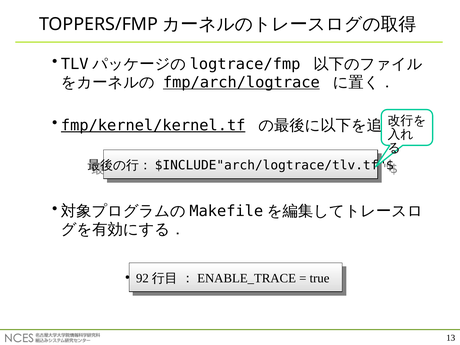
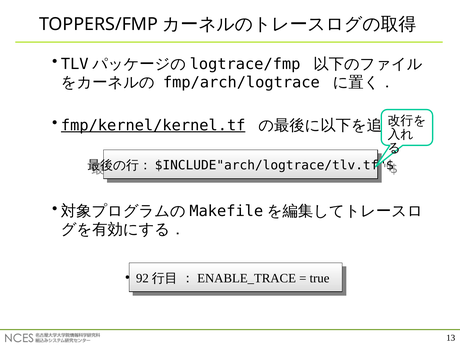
fmp/arch/logtrace underline: present -> none
